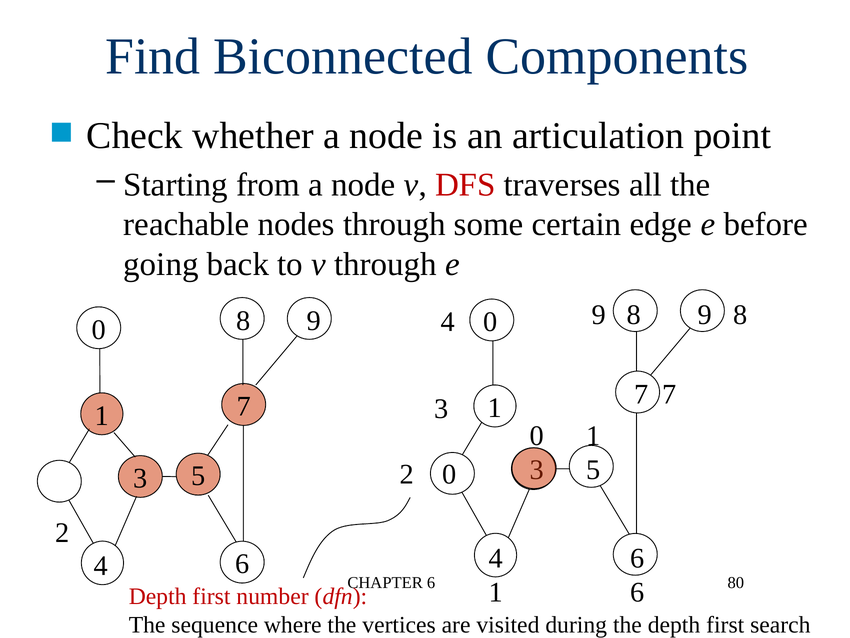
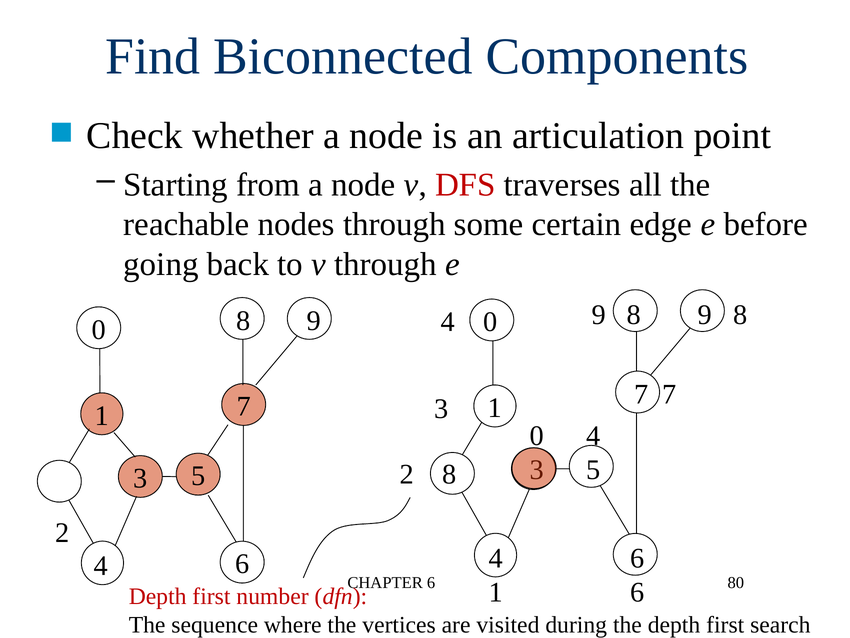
1 at (593, 436): 1 -> 4
2 0: 0 -> 8
